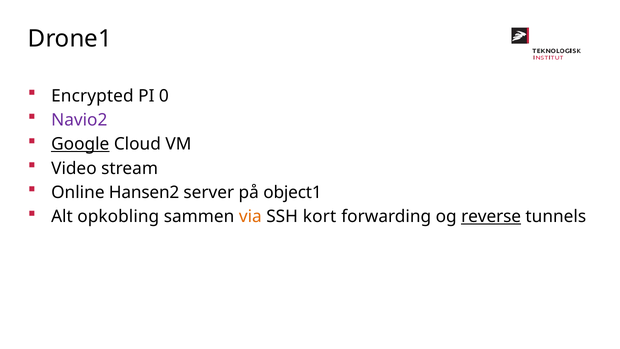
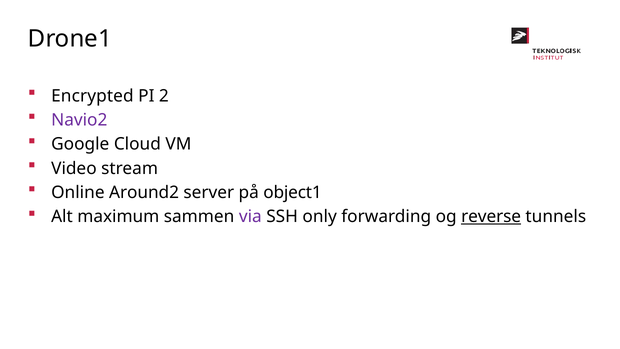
0: 0 -> 2
Google underline: present -> none
Hansen2: Hansen2 -> Around2
opkobling: opkobling -> maximum
via colour: orange -> purple
kort: kort -> only
